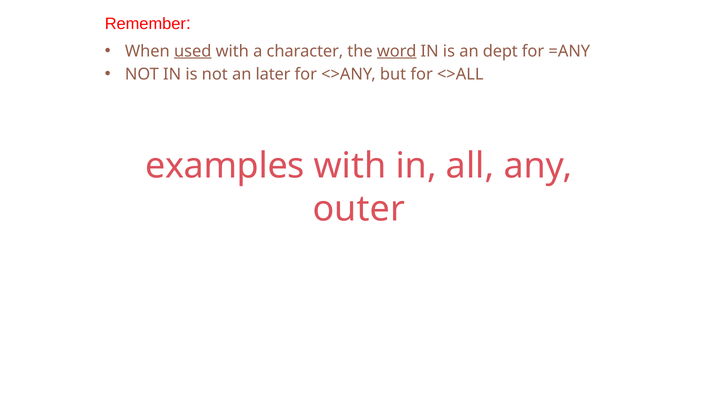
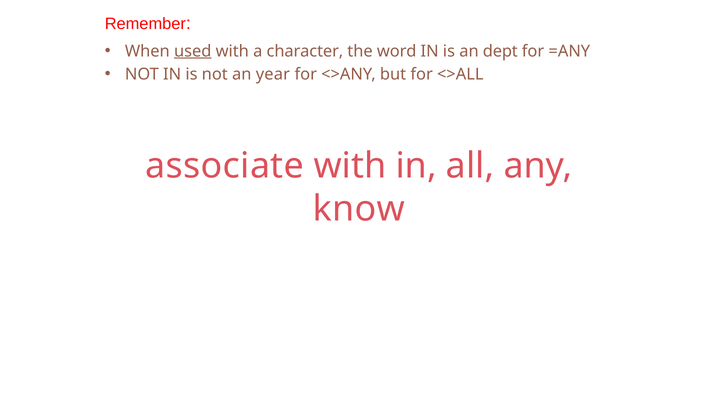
word underline: present -> none
later: later -> year
examples: examples -> associate
outer: outer -> know
